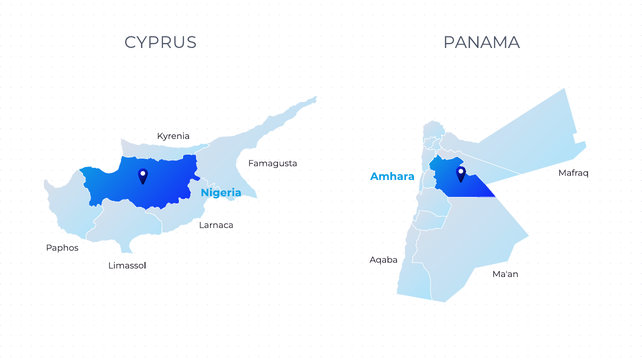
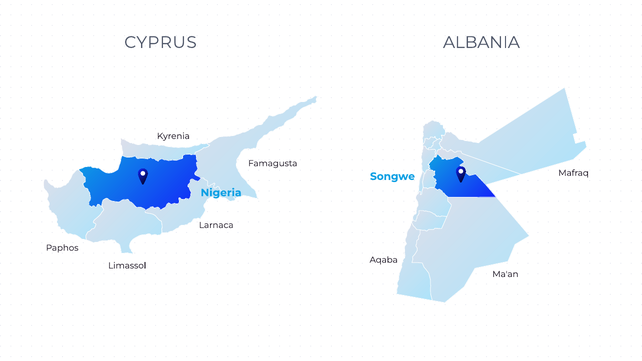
PANAMA: PANAMA -> ALBANIA
Amhara: Amhara -> Songwe
